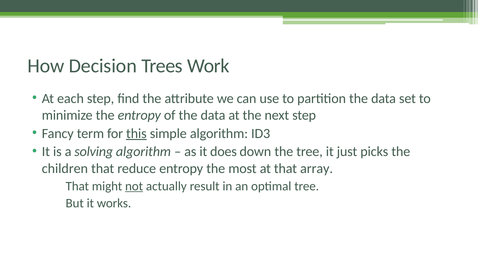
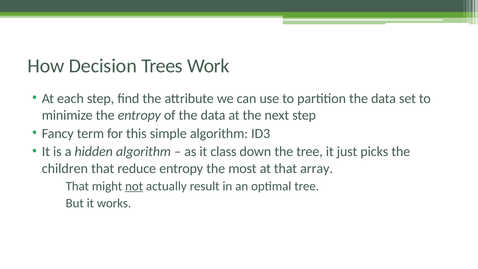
this underline: present -> none
solving: solving -> hidden
does: does -> class
